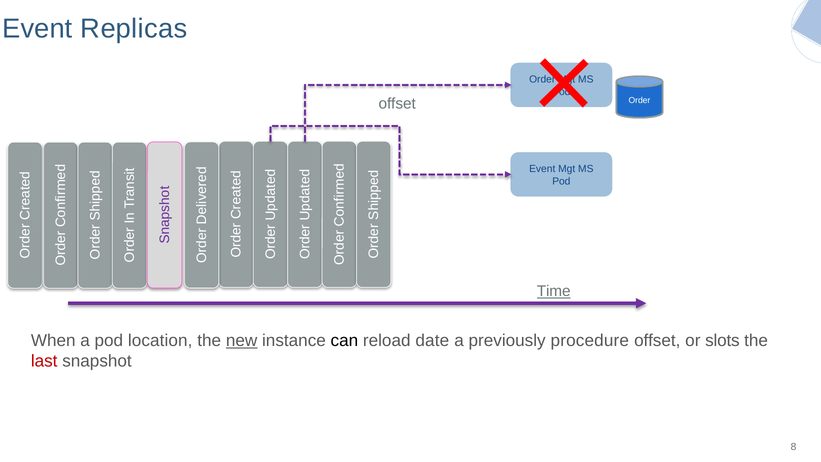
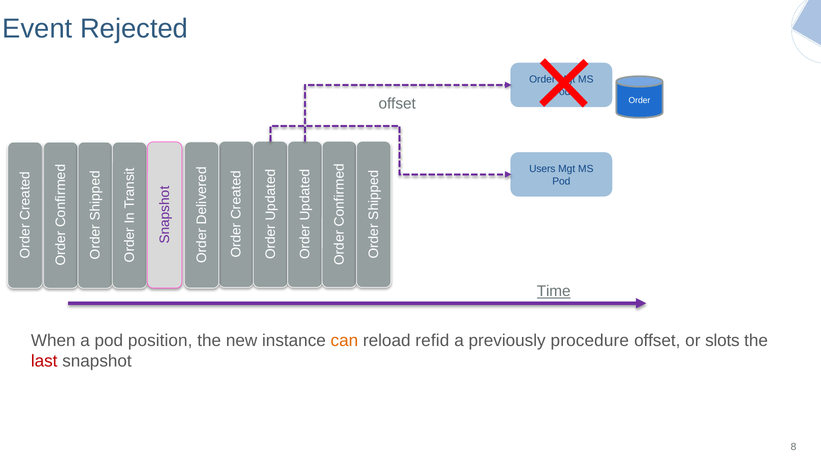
Replicas: Replicas -> Rejected
Event at (542, 169): Event -> Users
location: location -> position
new underline: present -> none
can colour: black -> orange
date: date -> refid
